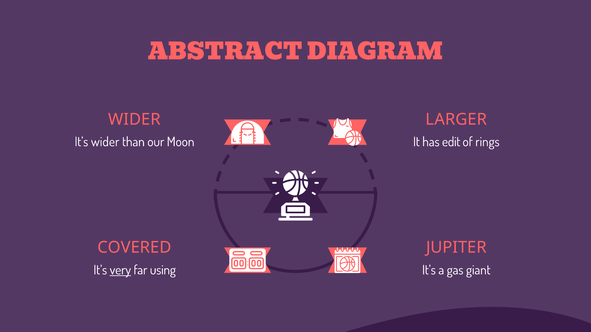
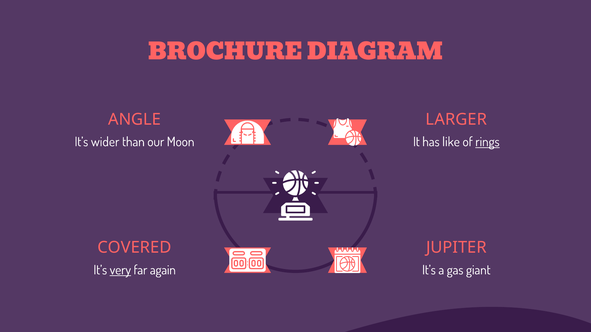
ABSTRACT: ABSTRACT -> BROCHURE
WIDER at (135, 120): WIDER -> ANGLE
edit: edit -> like
rings underline: none -> present
using: using -> again
